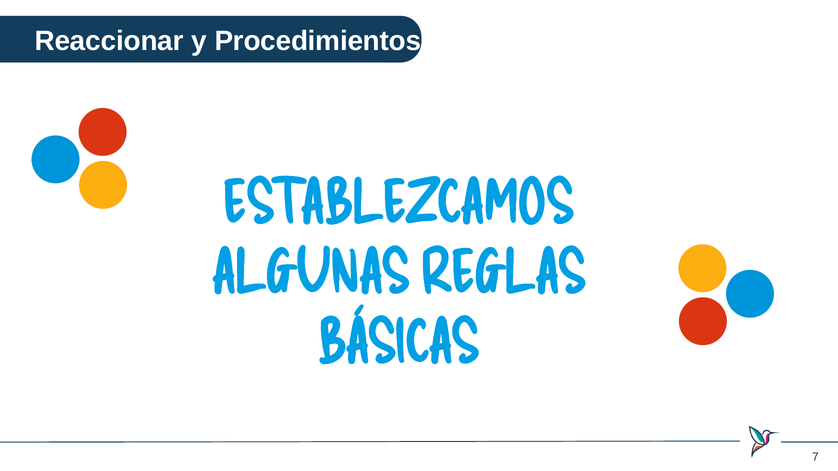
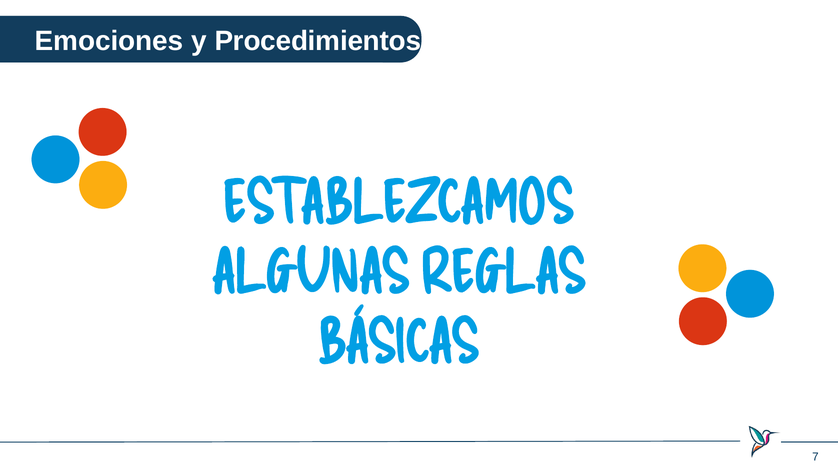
Reaccionar: Reaccionar -> Emociones
